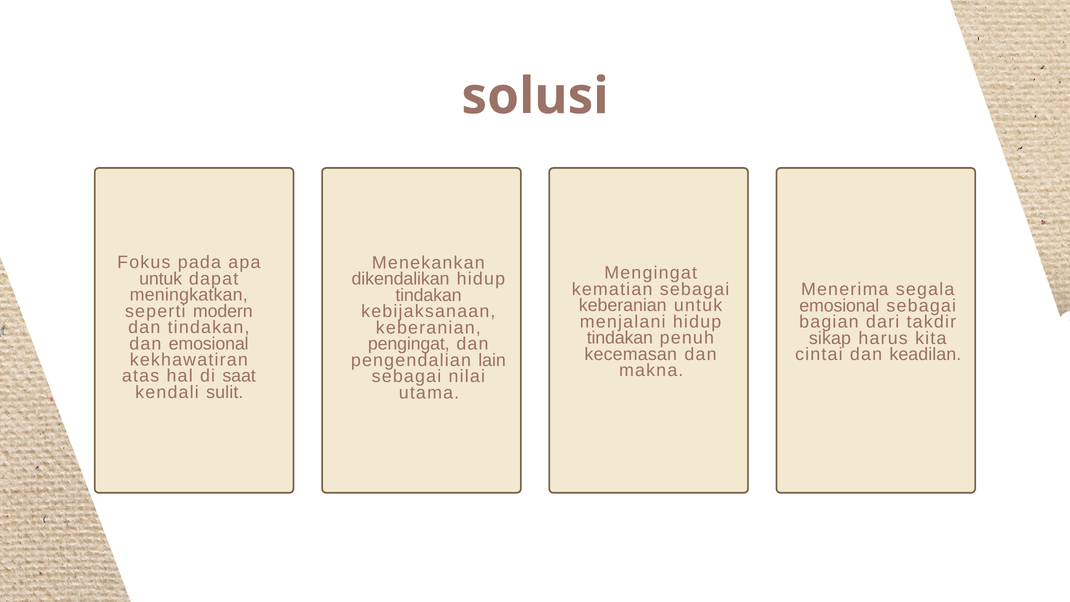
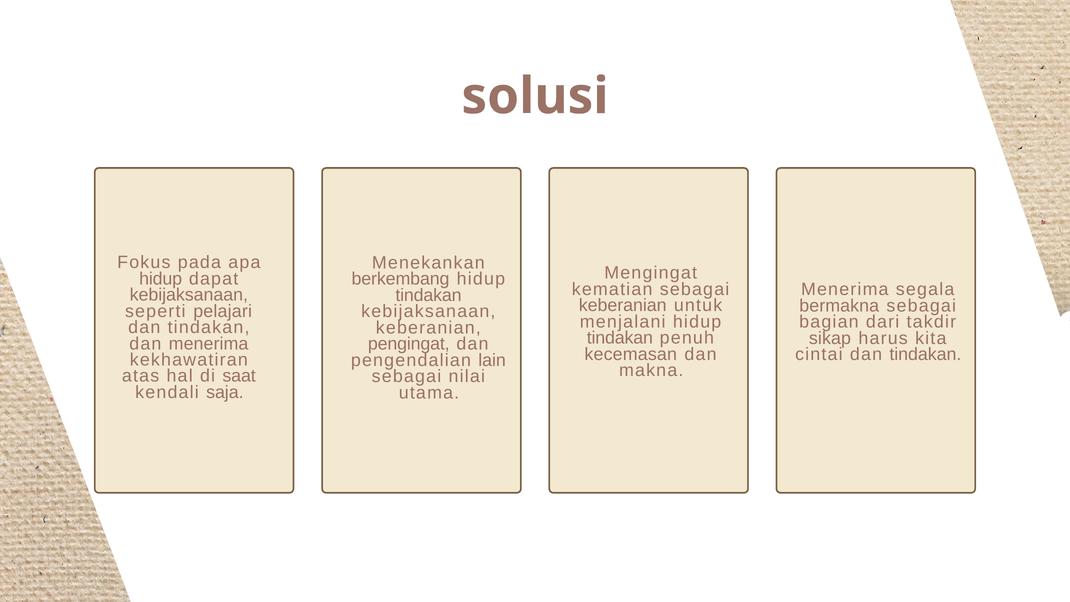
untuk at (161, 279): untuk -> hidup
dikendalikan: dikendalikan -> berkembang
meningkatkan at (189, 295): meningkatkan -> kebijaksanaan
emosional at (839, 306): emosional -> bermakna
modern: modern -> pelajari
dan emosional: emosional -> menerima
cintai dan keadilan: keadilan -> tindakan
sulit: sulit -> saja
